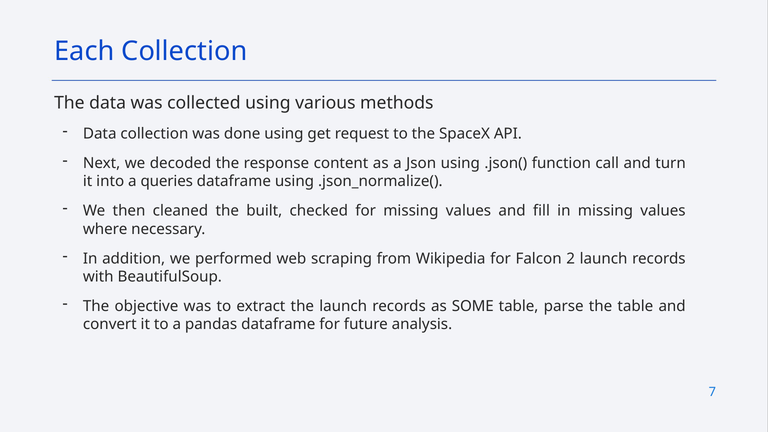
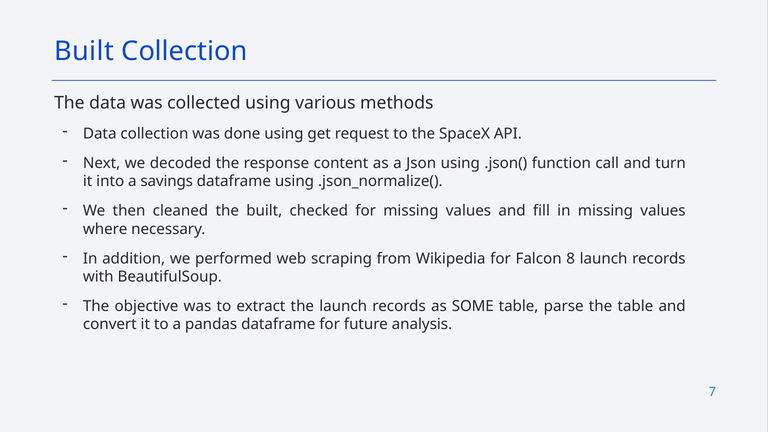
Each at (84, 51): Each -> Built
queries: queries -> savings
2: 2 -> 8
